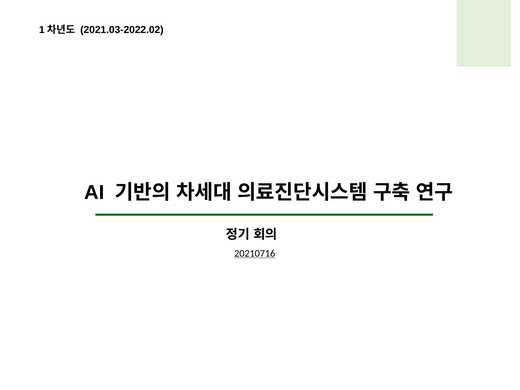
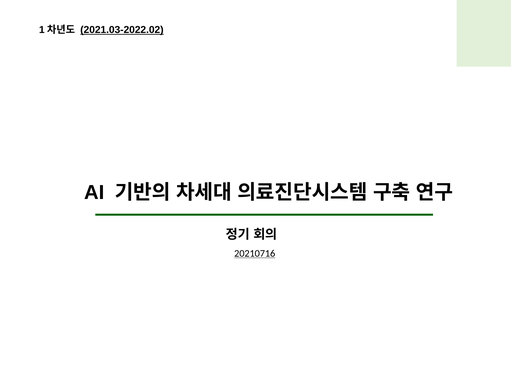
2021.03-2022.02 underline: none -> present
